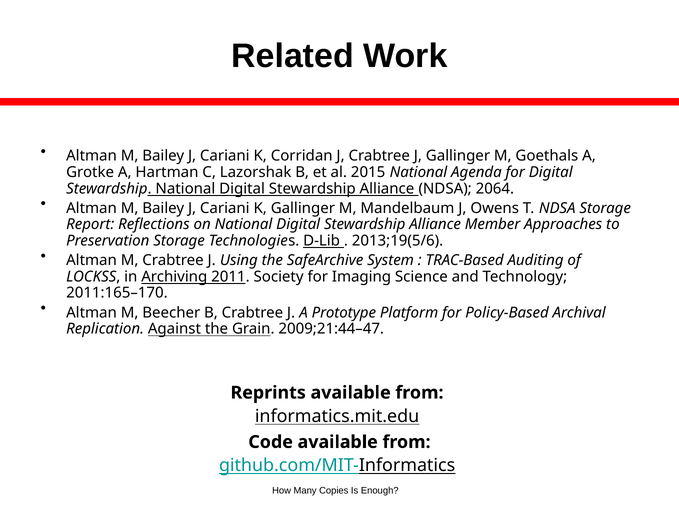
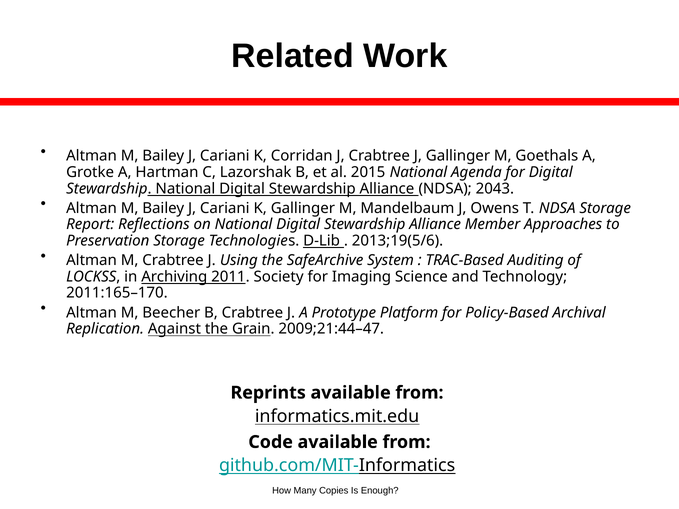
2064: 2064 -> 2043
